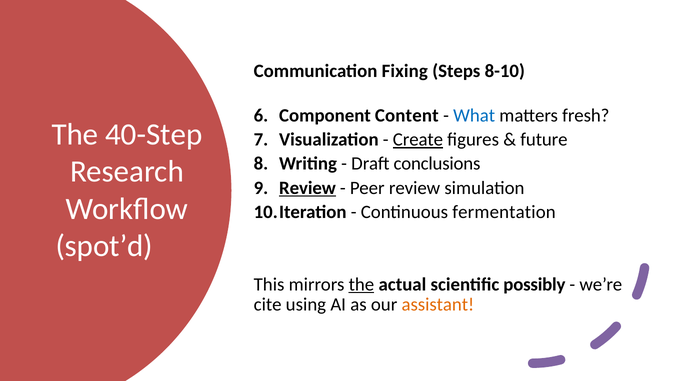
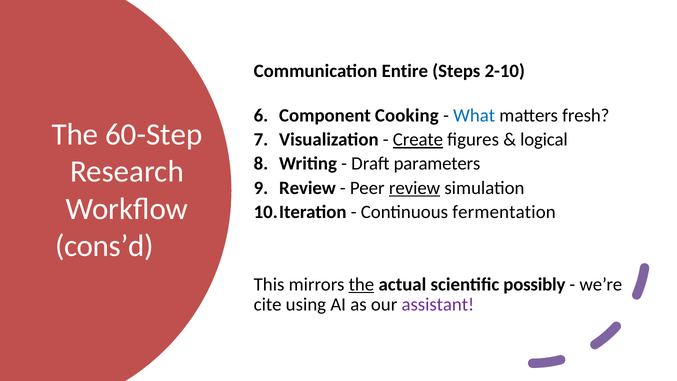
Fixing: Fixing -> Entire
8-10: 8-10 -> 2-10
Content: Content -> Cooking
40-Step: 40-Step -> 60-Step
future: future -> logical
conclusions: conclusions -> parameters
Review at (307, 188) underline: present -> none
review at (415, 188) underline: none -> present
spot’d: spot’d -> cons’d
assistant colour: orange -> purple
